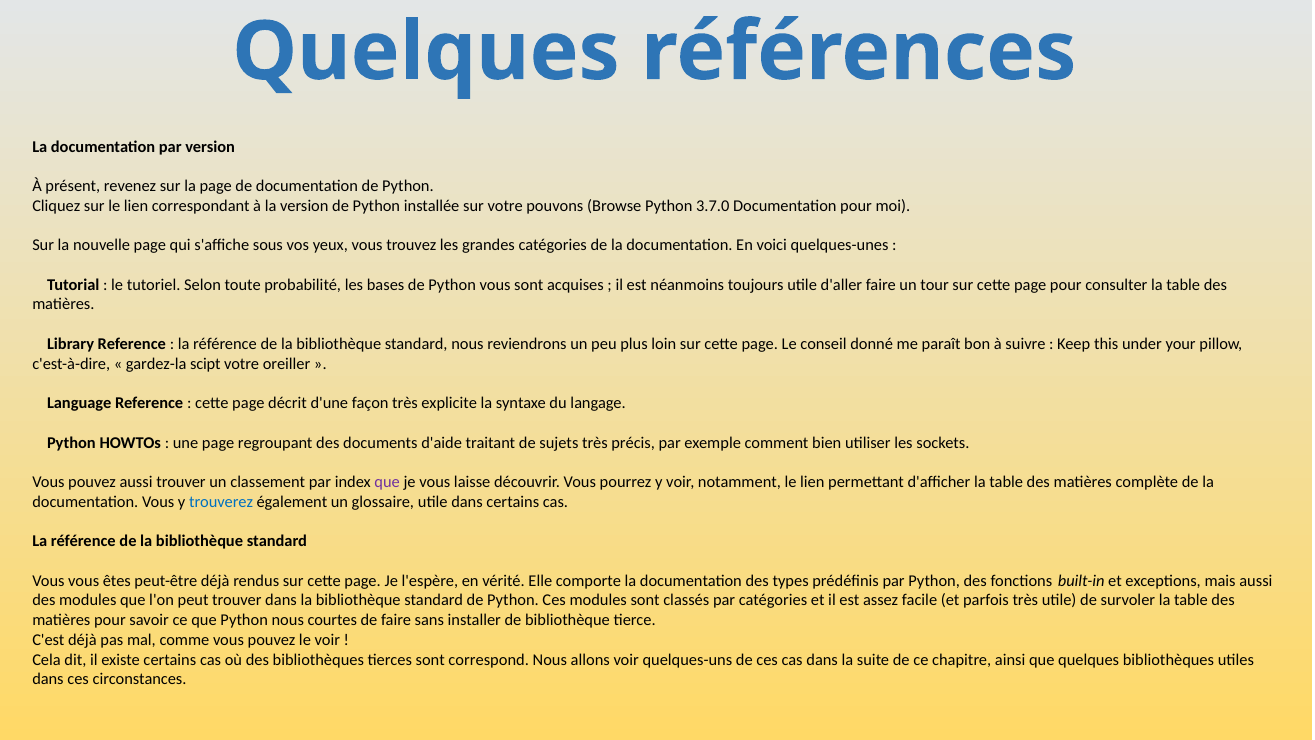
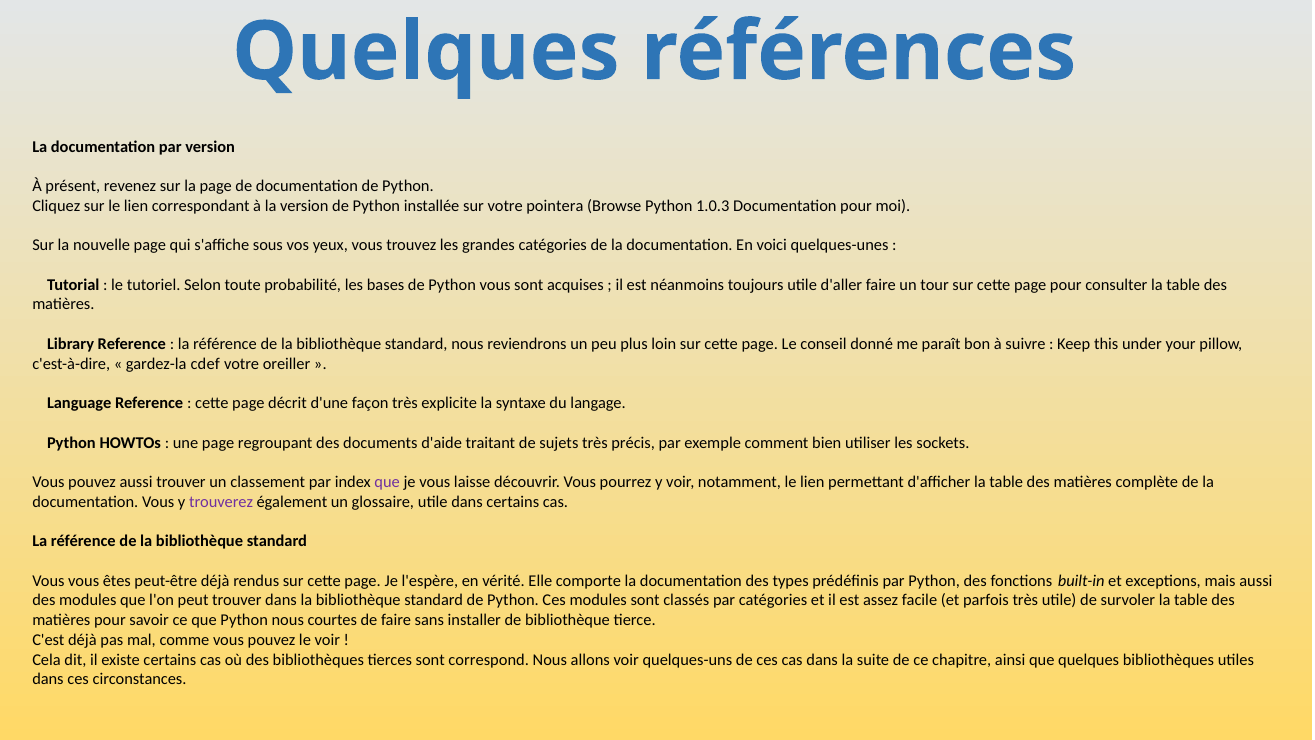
pouvons: pouvons -> pointera
3.7.0: 3.7.0 -> 1.0.3
scipt: scipt -> cdef
trouverez colour: blue -> purple
